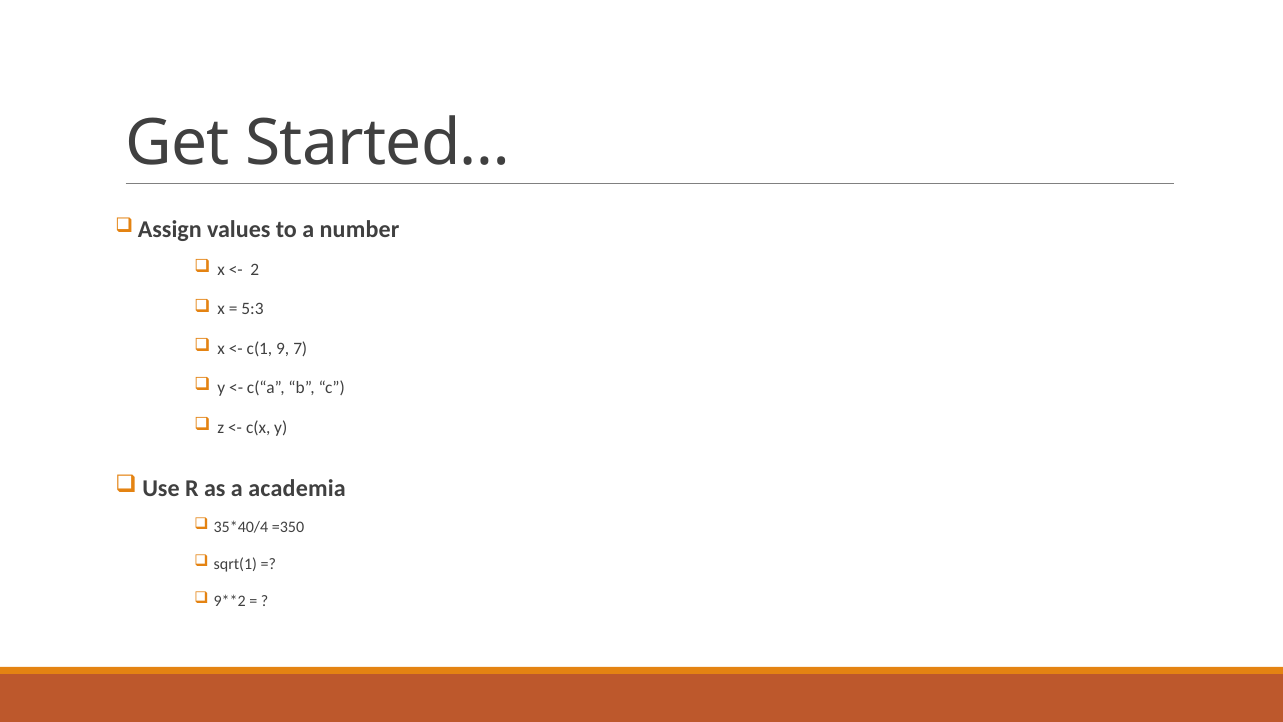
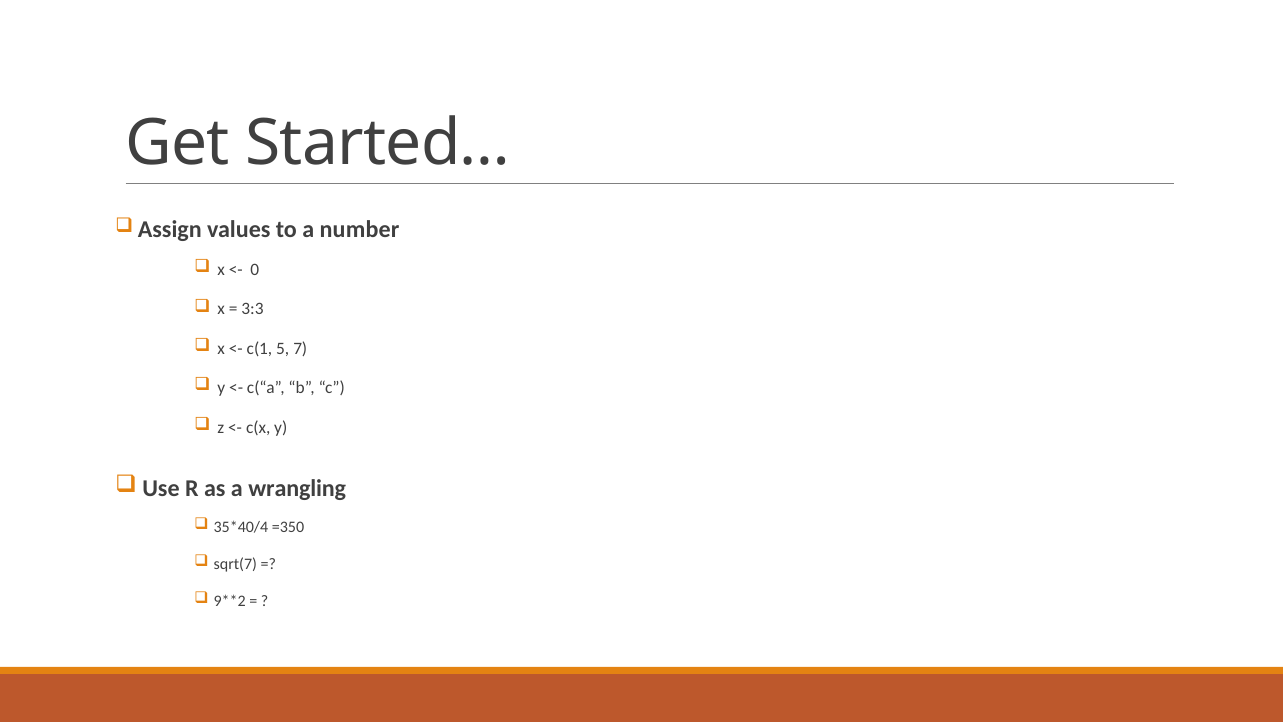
2: 2 -> 0
5:3: 5:3 -> 3:3
9: 9 -> 5
academia: academia -> wrangling
sqrt(1: sqrt(1 -> sqrt(7
